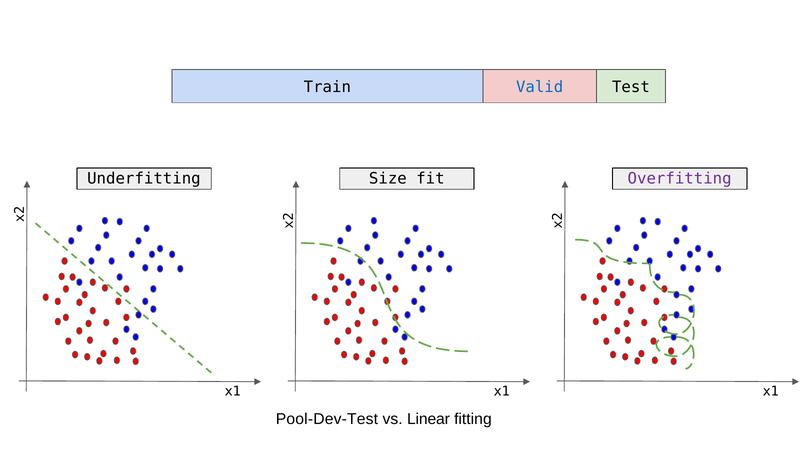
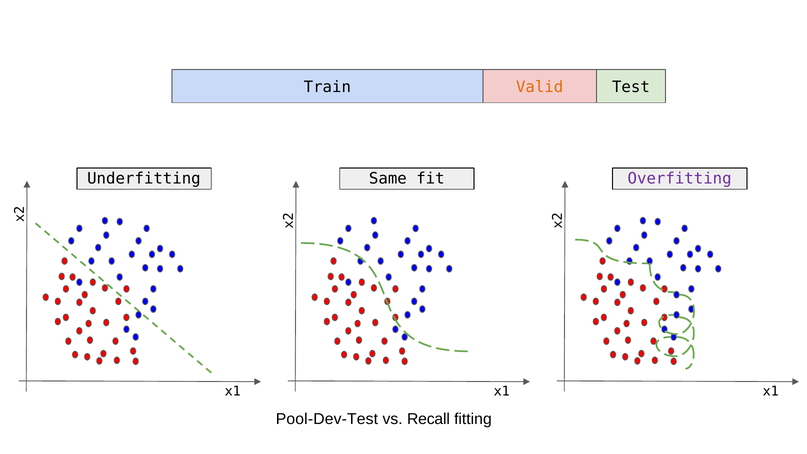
Valid colour: blue -> orange
Size: Size -> Same
Linear: Linear -> Recall
